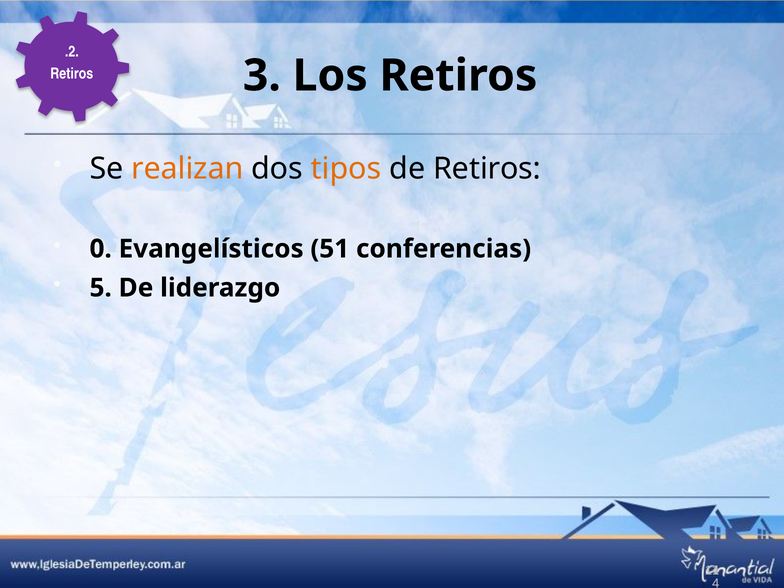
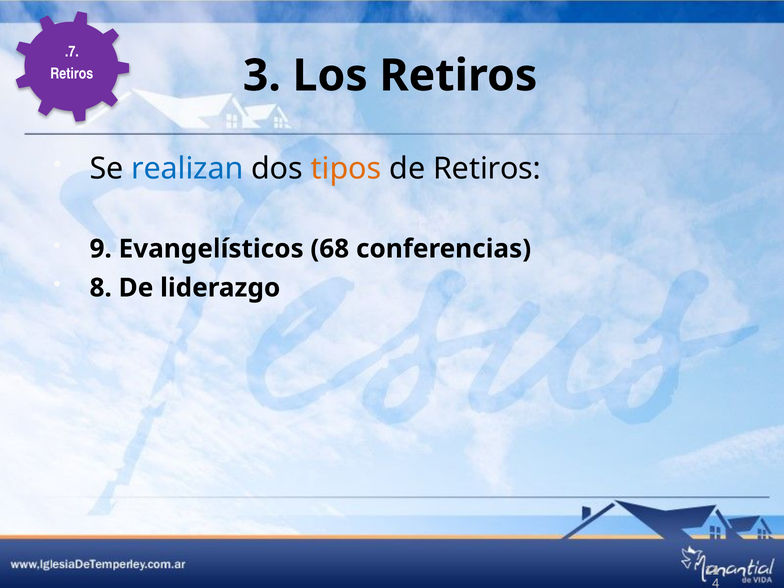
.2: .2 -> .7
realizan colour: orange -> blue
0: 0 -> 9
51: 51 -> 68
5: 5 -> 8
